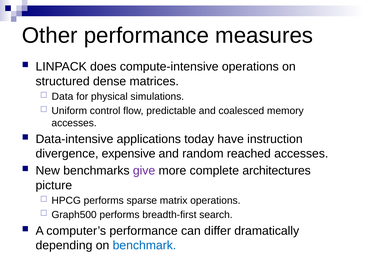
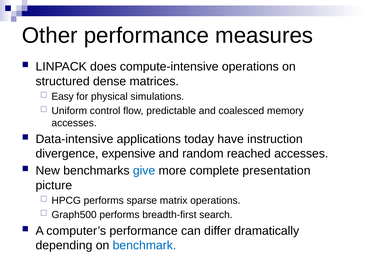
Data: Data -> Easy
give colour: purple -> blue
architectures: architectures -> presentation
